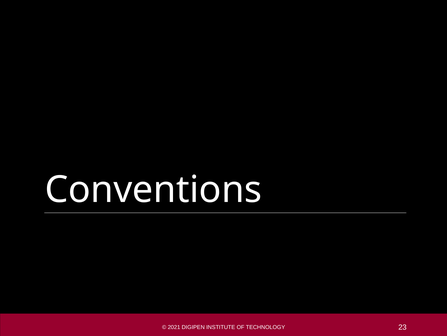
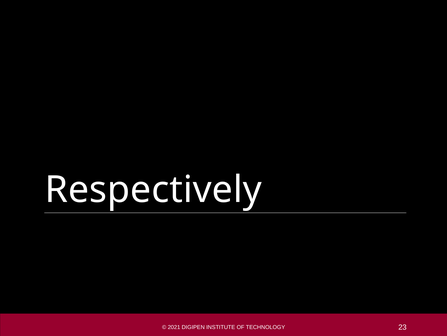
Conventions: Conventions -> Respectively
